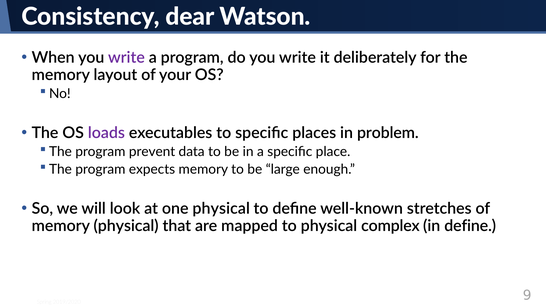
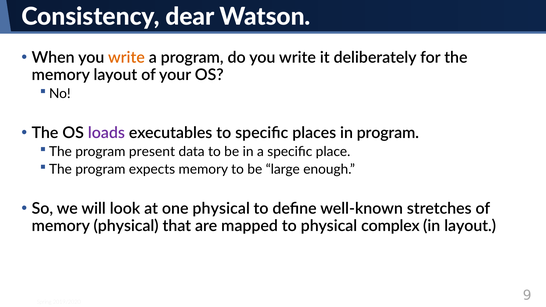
write at (126, 58) colour: purple -> orange
in problem: problem -> program
prevent: prevent -> present
in define: define -> layout
